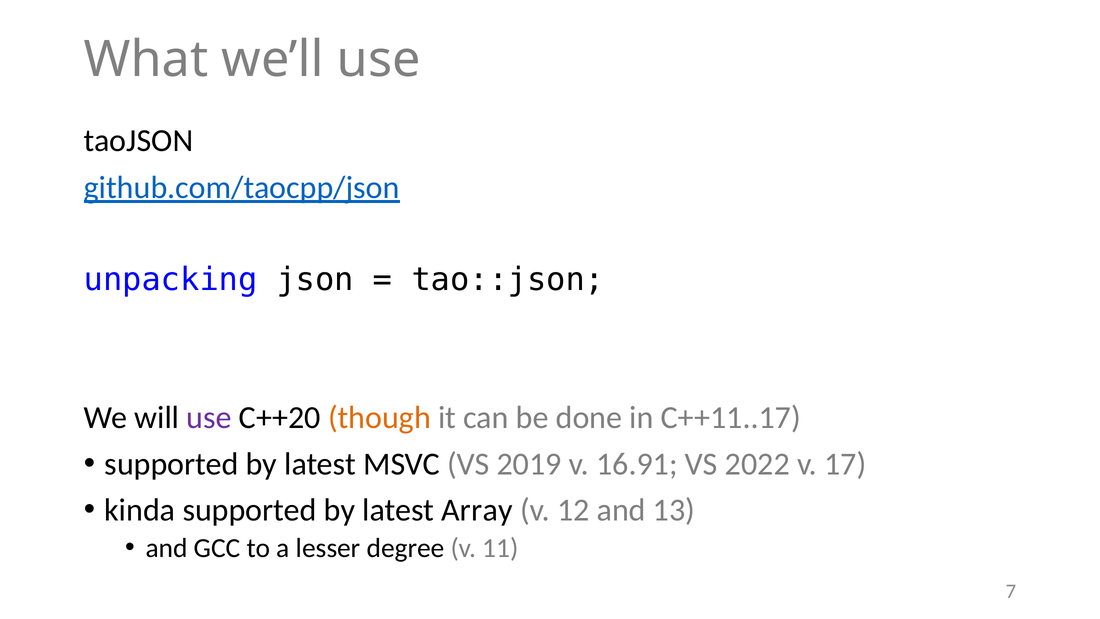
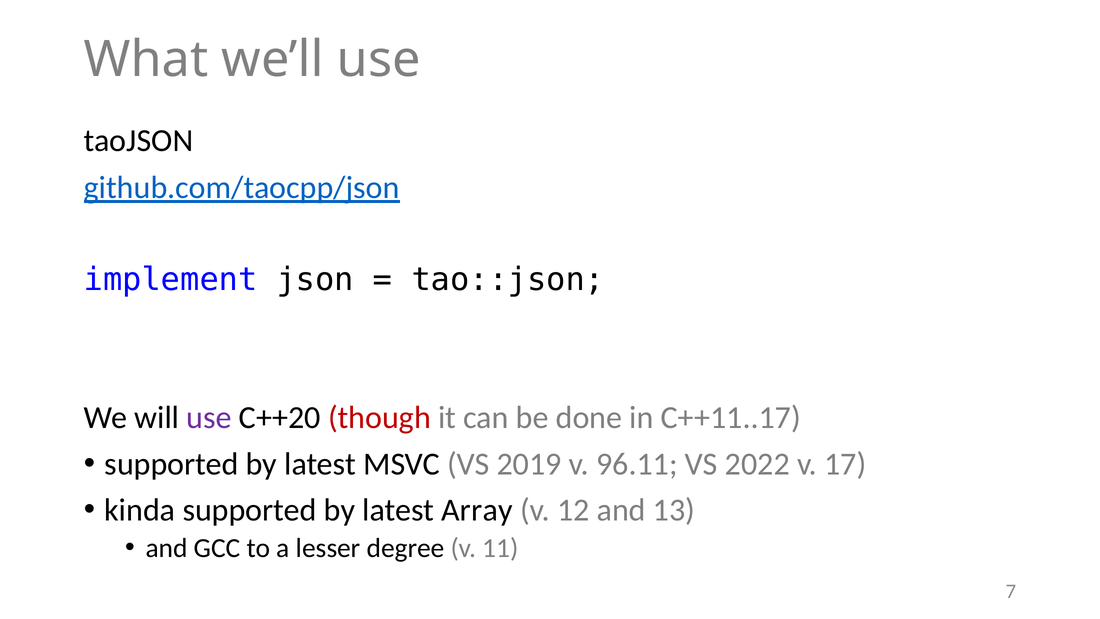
unpacking: unpacking -> implement
though colour: orange -> red
16.91: 16.91 -> 96.11
